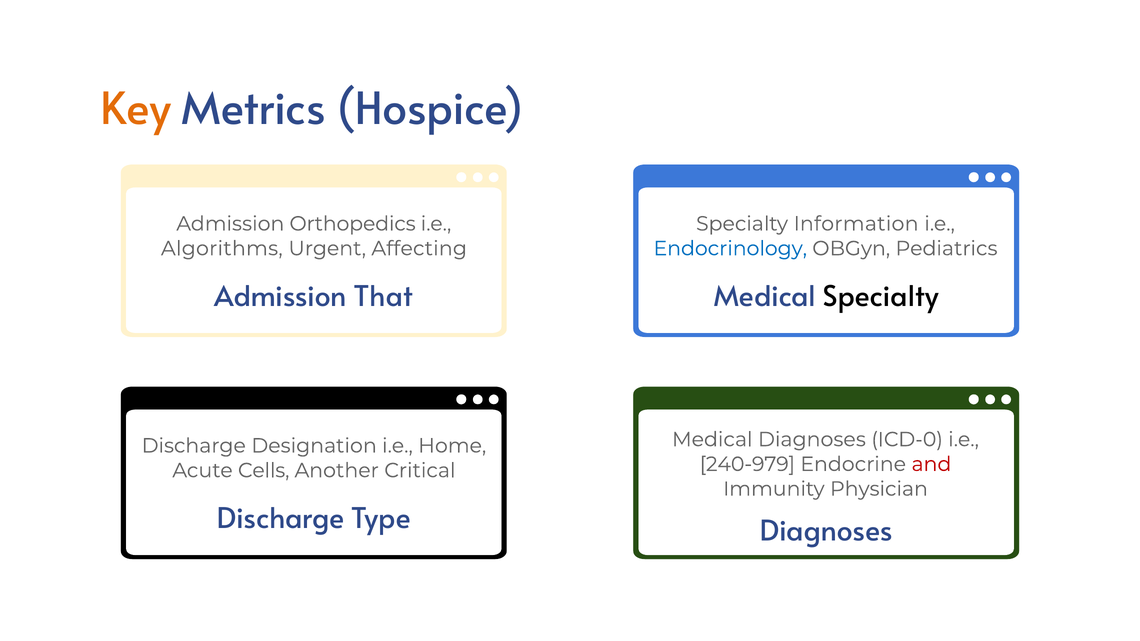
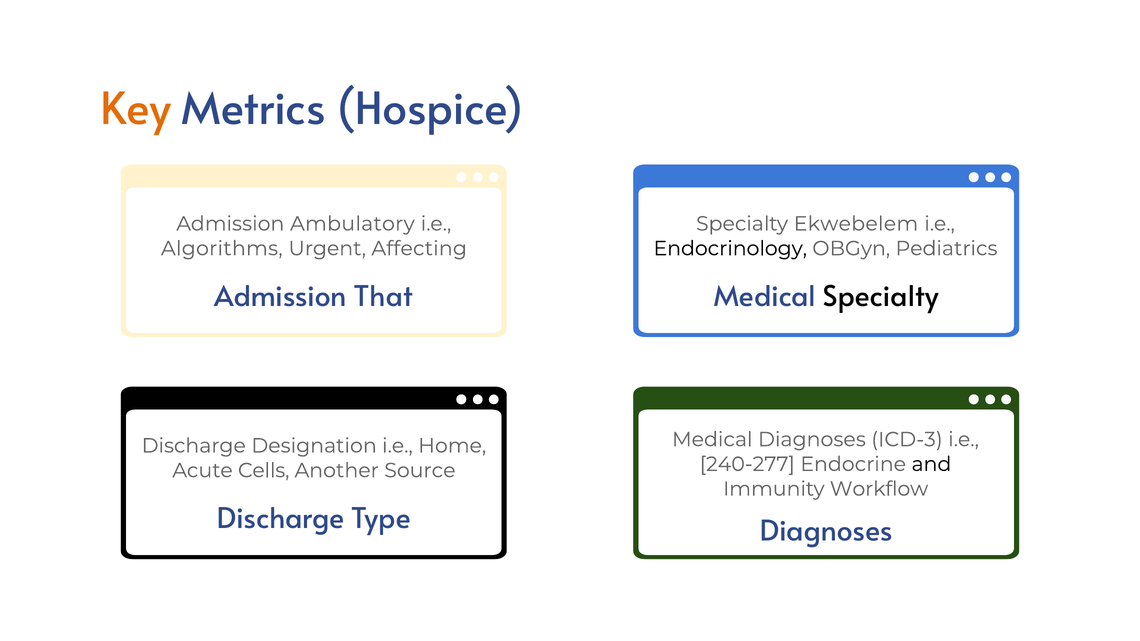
Orthopedics: Orthopedics -> Ambulatory
Information: Information -> Ekwebelem
Endocrinology colour: blue -> black
ICD-0: ICD-0 -> ICD-3
240-979: 240-979 -> 240-277
and colour: red -> black
Critical: Critical -> Source
Physician: Physician -> Workflow
